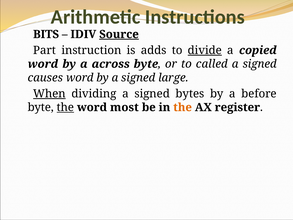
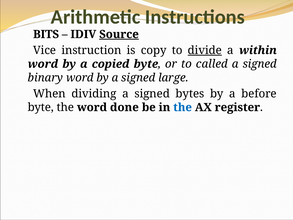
Part: Part -> Vice
adds: adds -> copy
copied: copied -> within
across: across -> copied
causes: causes -> binary
When underline: present -> none
the at (65, 107) underline: present -> none
most: most -> done
the at (183, 107) colour: orange -> blue
